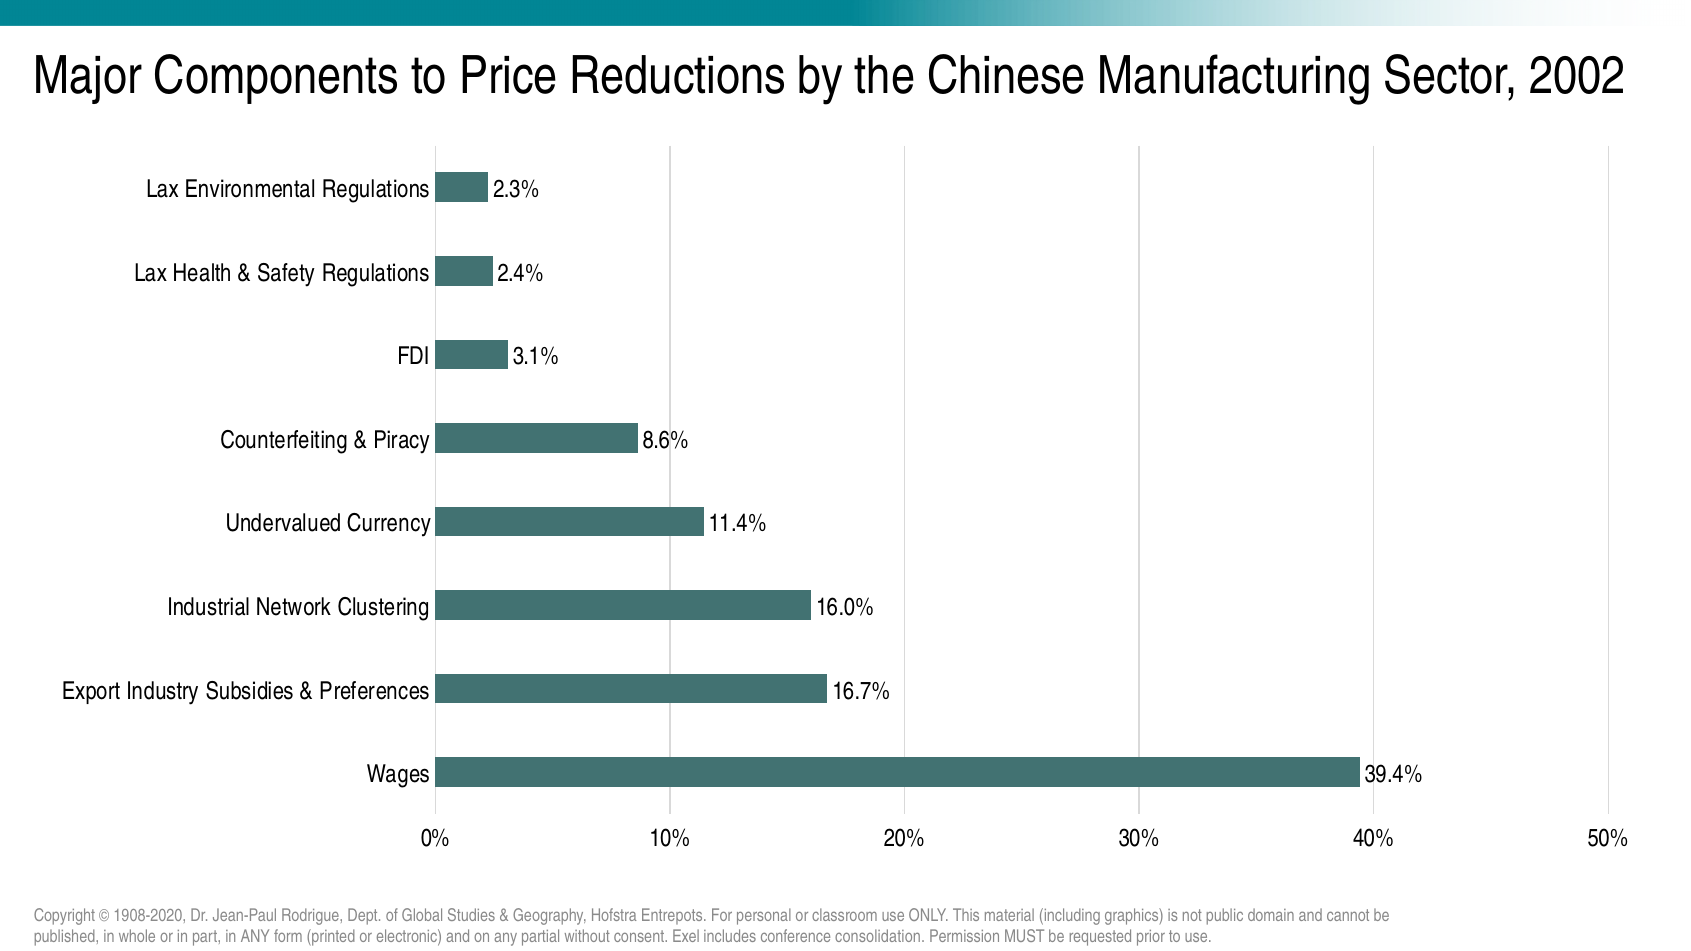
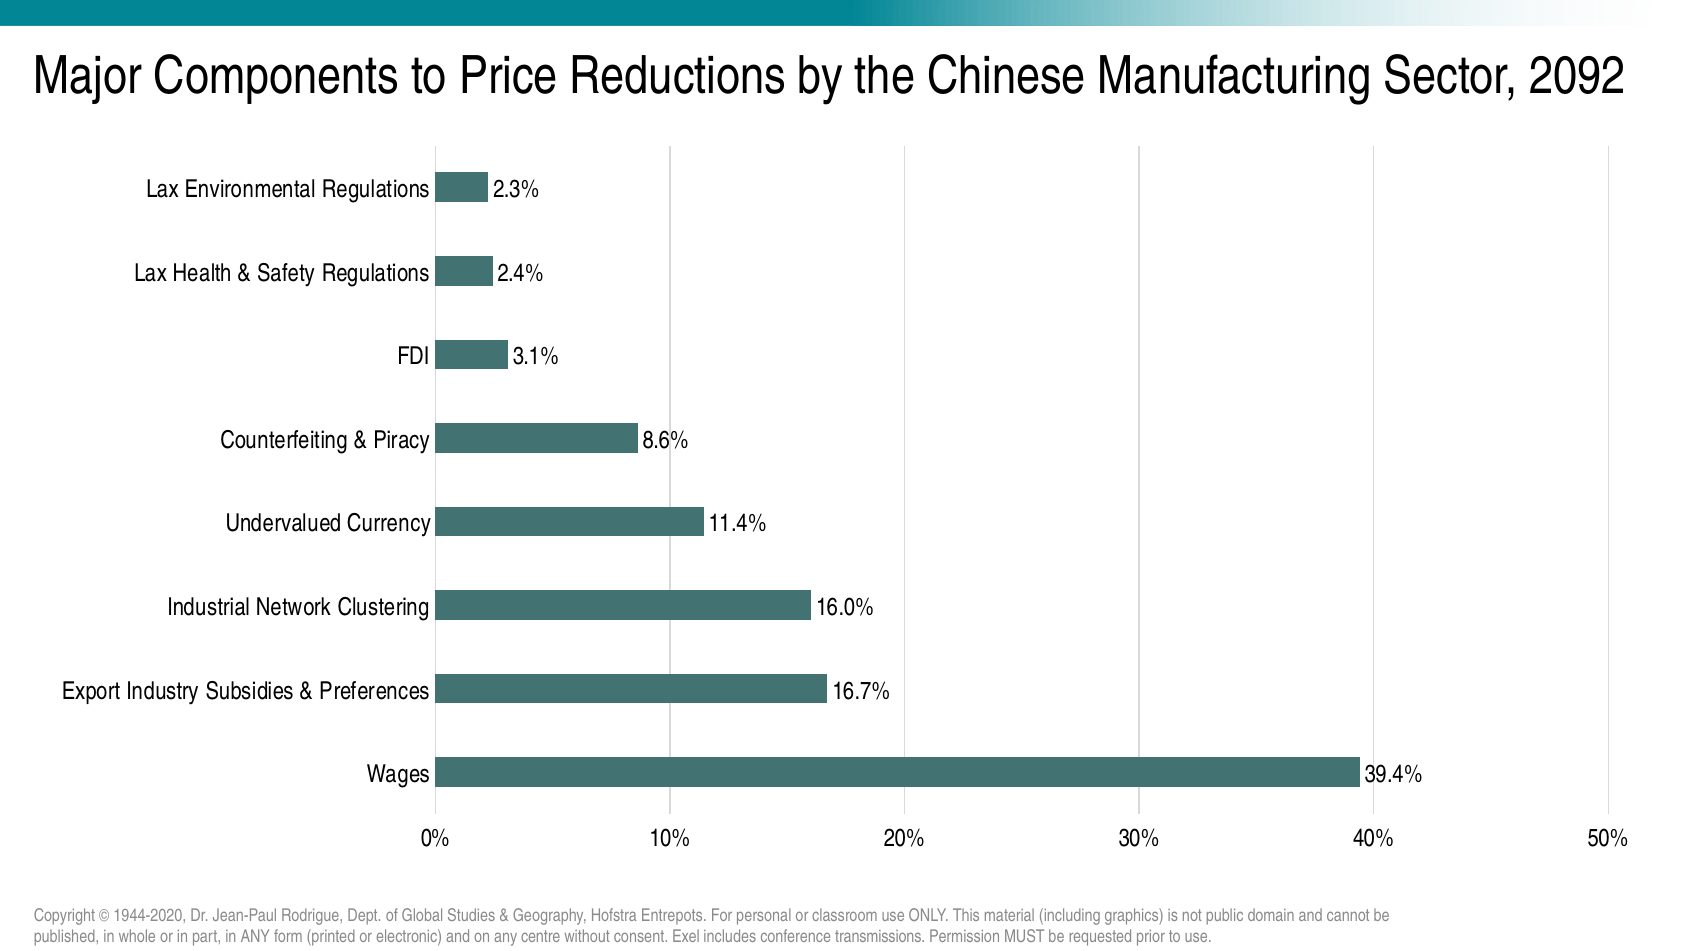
2002: 2002 -> 2092
1908-2020: 1908-2020 -> 1944-2020
partial: partial -> centre
consolidation: consolidation -> transmissions
